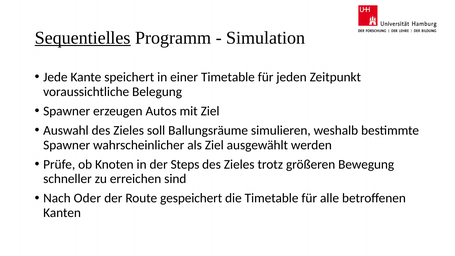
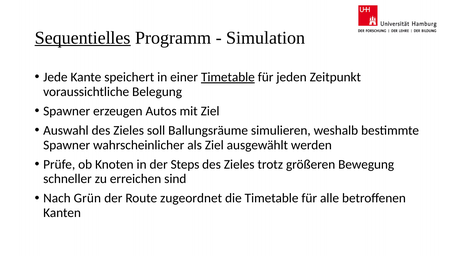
Timetable at (228, 77) underline: none -> present
Oder: Oder -> Grün
gespeichert: gespeichert -> zugeordnet
